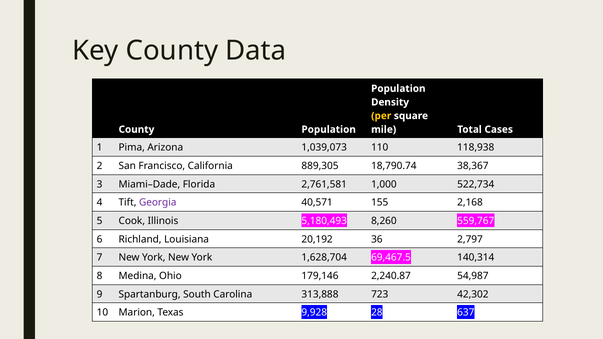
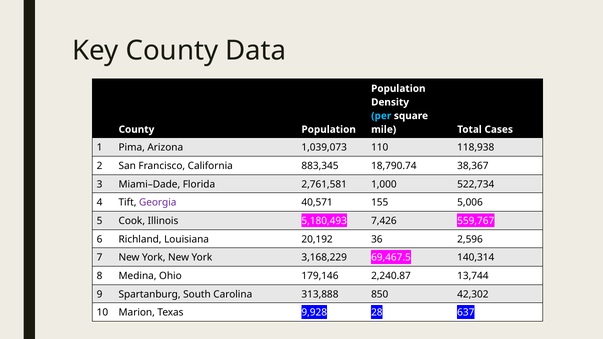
per colour: yellow -> light blue
889,305: 889,305 -> 883,345
2,168: 2,168 -> 5,006
8,260: 8,260 -> 7,426
2,797: 2,797 -> 2,596
1,628,704: 1,628,704 -> 3,168,229
54,987: 54,987 -> 13,744
723: 723 -> 850
